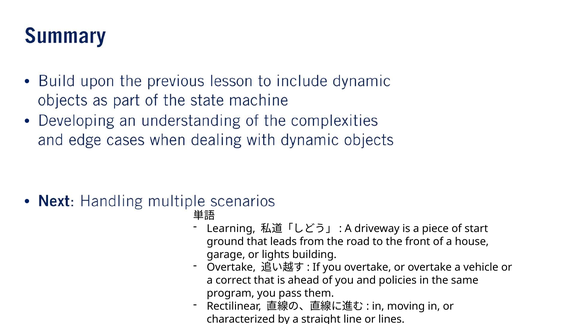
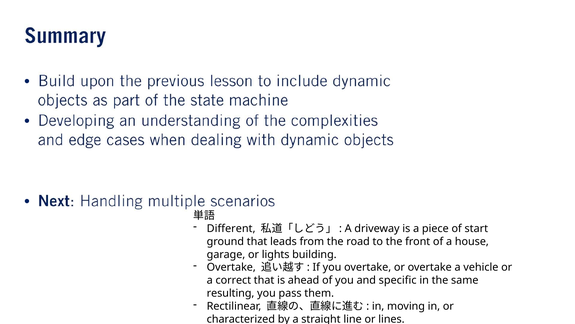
Learning: Learning -> Different
policies: policies -> specific
program: program -> resulting
